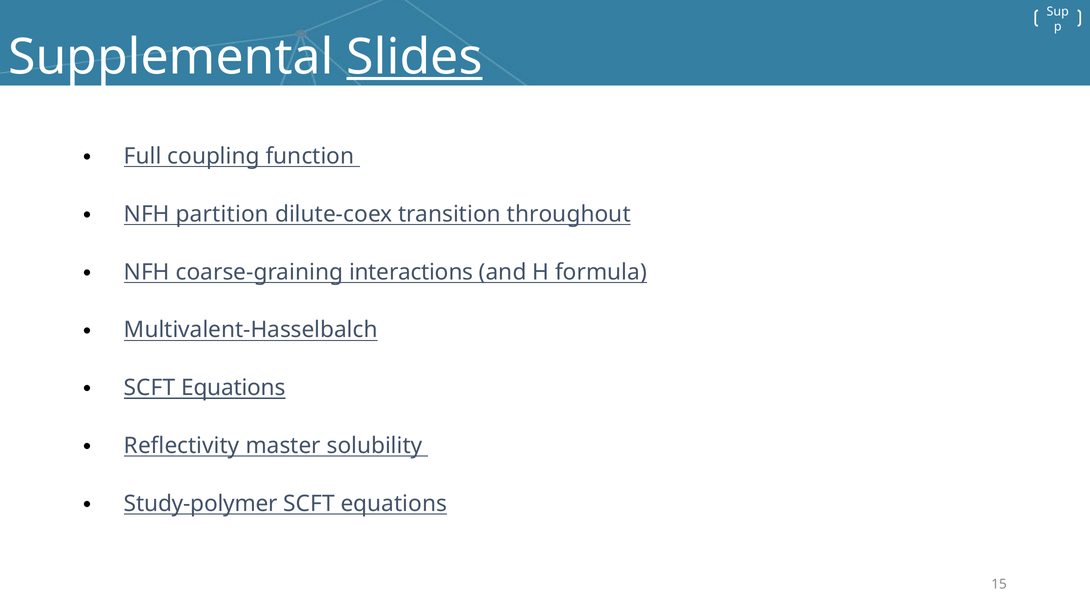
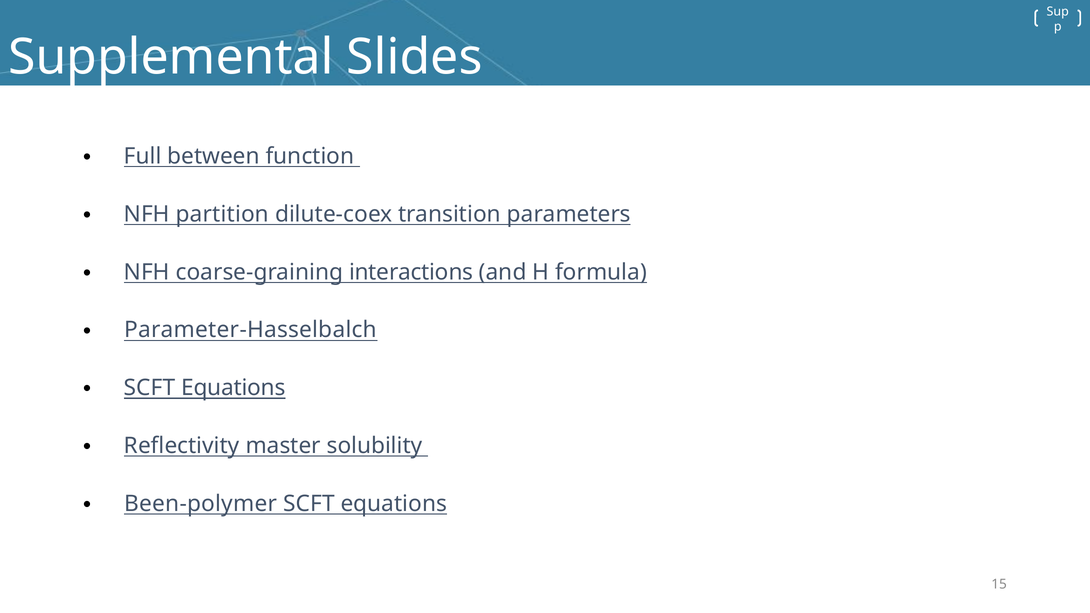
Slides underline: present -> none
coupling: coupling -> between
throughout: throughout -> parameters
Multivalent-Hasselbalch: Multivalent-Hasselbalch -> Parameter-Hasselbalch
Study-polymer: Study-polymer -> Been-polymer
